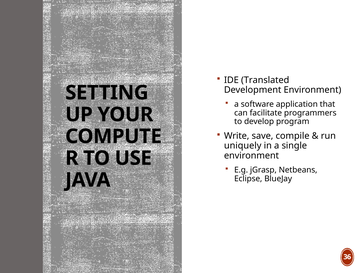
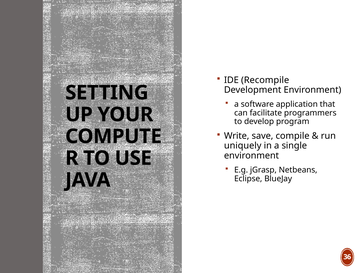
Translated: Translated -> Recompile
